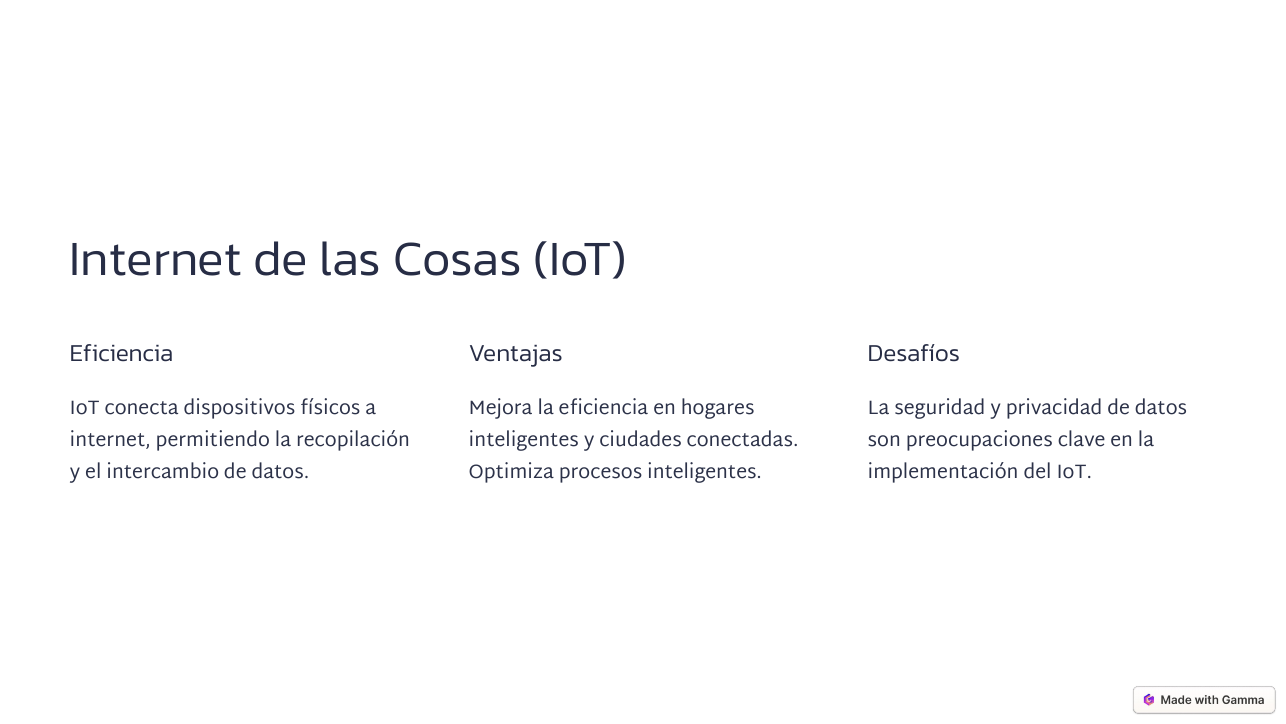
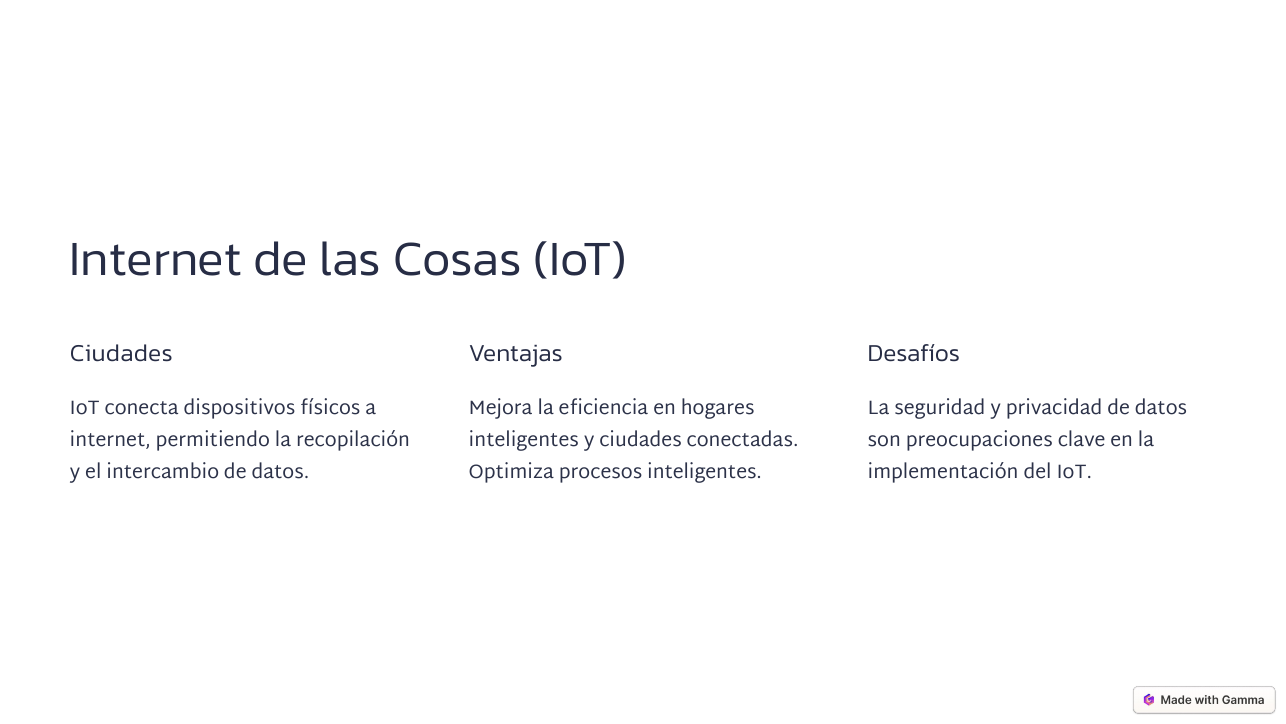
Eficiencia at (122, 353): Eficiencia -> Ciudades
